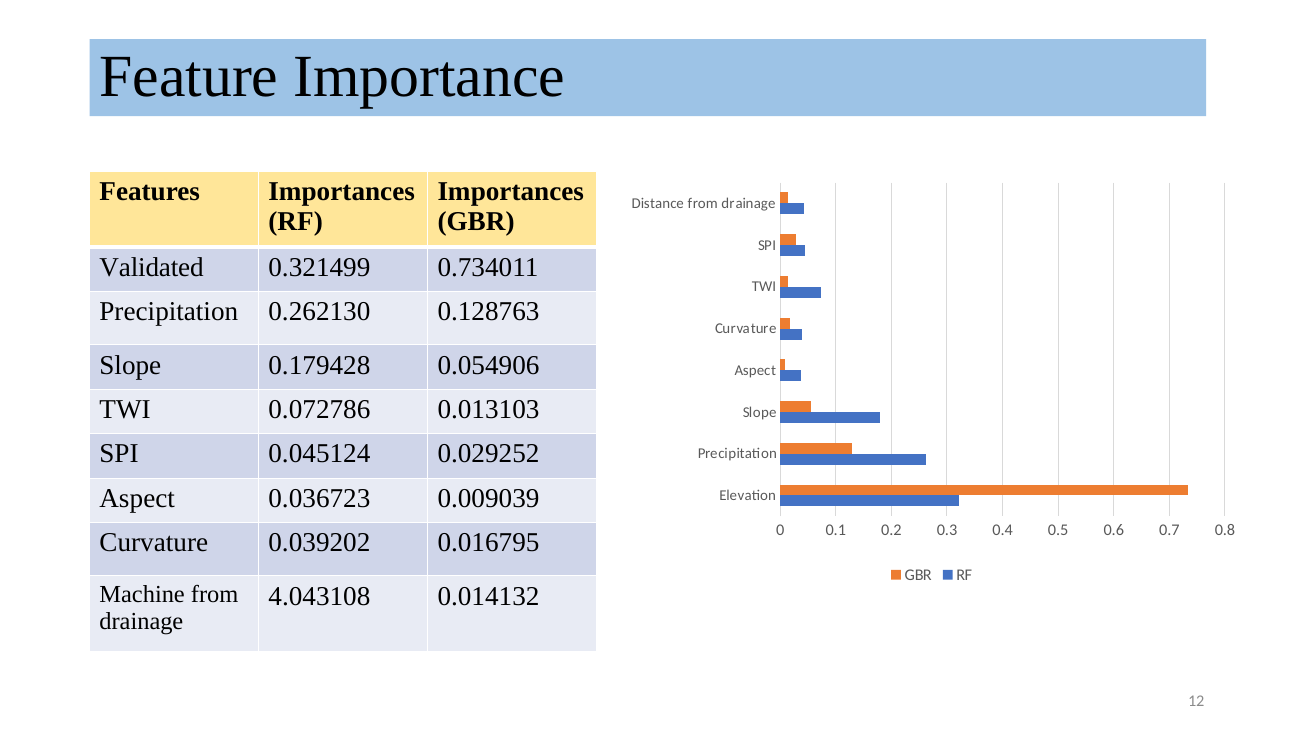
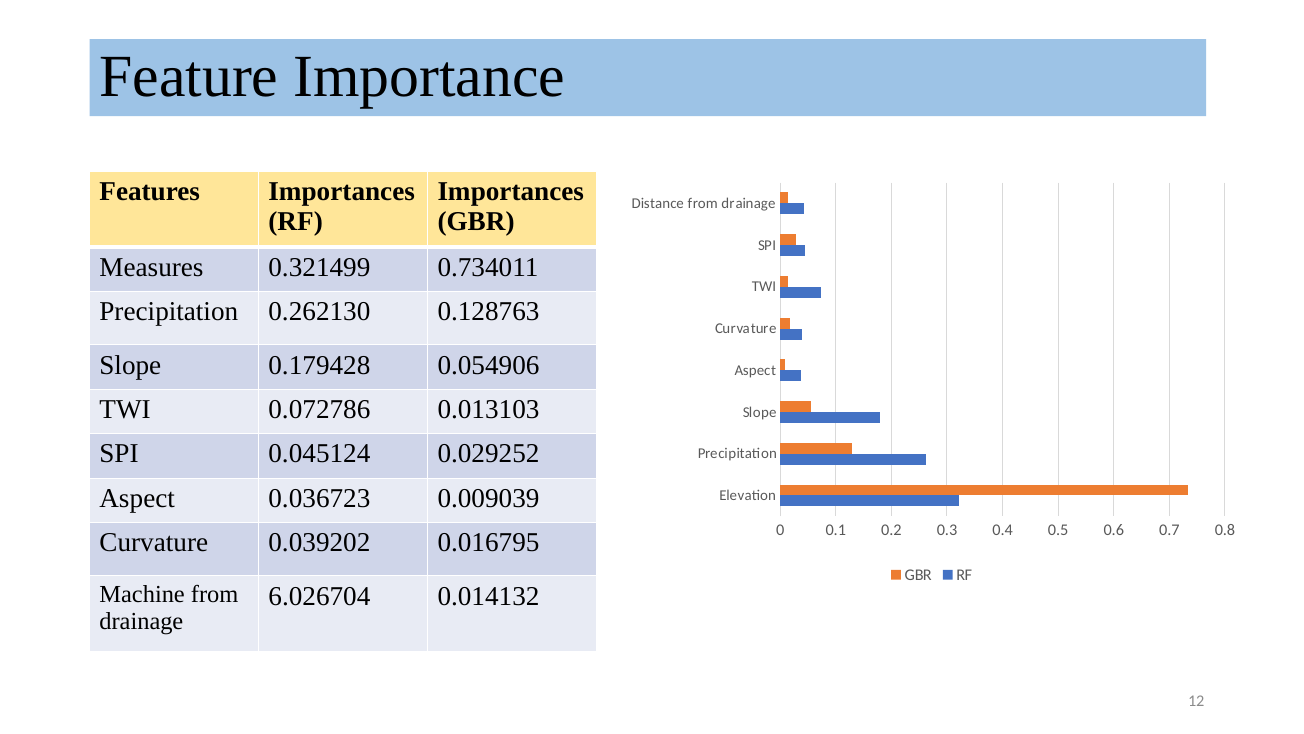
Validated: Validated -> Measures
4.043108: 4.043108 -> 6.026704
